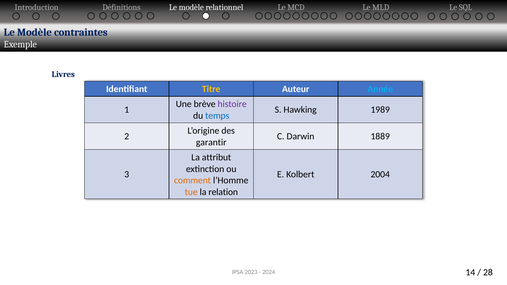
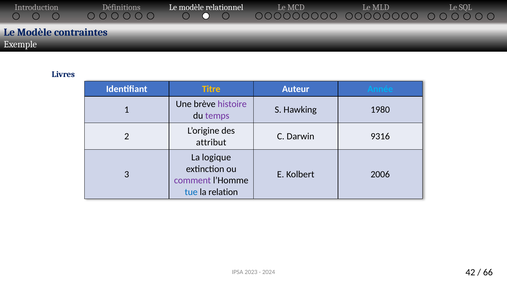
1989: 1989 -> 1980
temps colour: blue -> purple
1889: 1889 -> 9316
garantir: garantir -> attribut
attribut: attribut -> logique
2004: 2004 -> 2006
comment colour: orange -> purple
tue colour: orange -> blue
14: 14 -> 42
28: 28 -> 66
